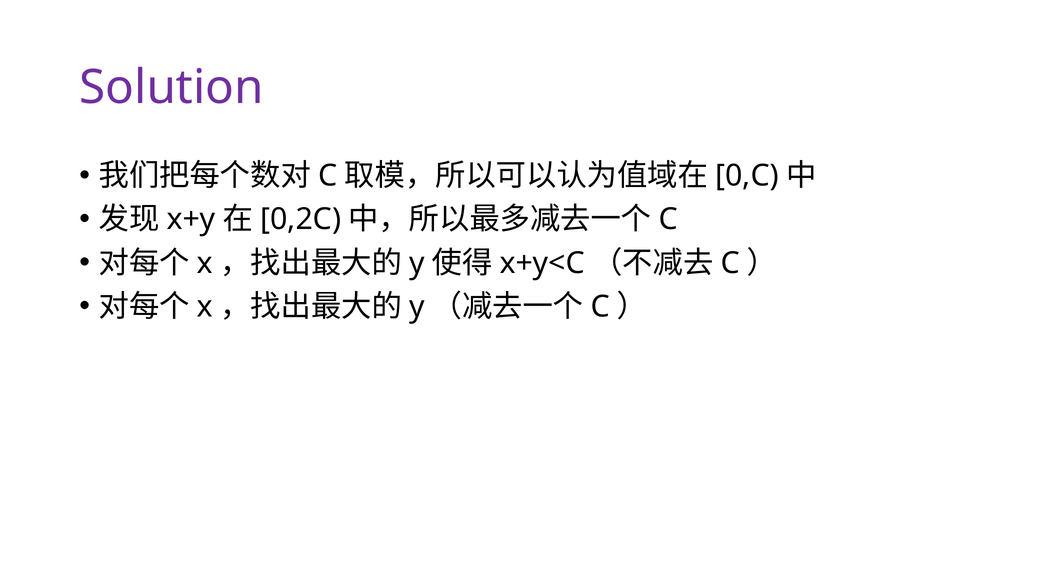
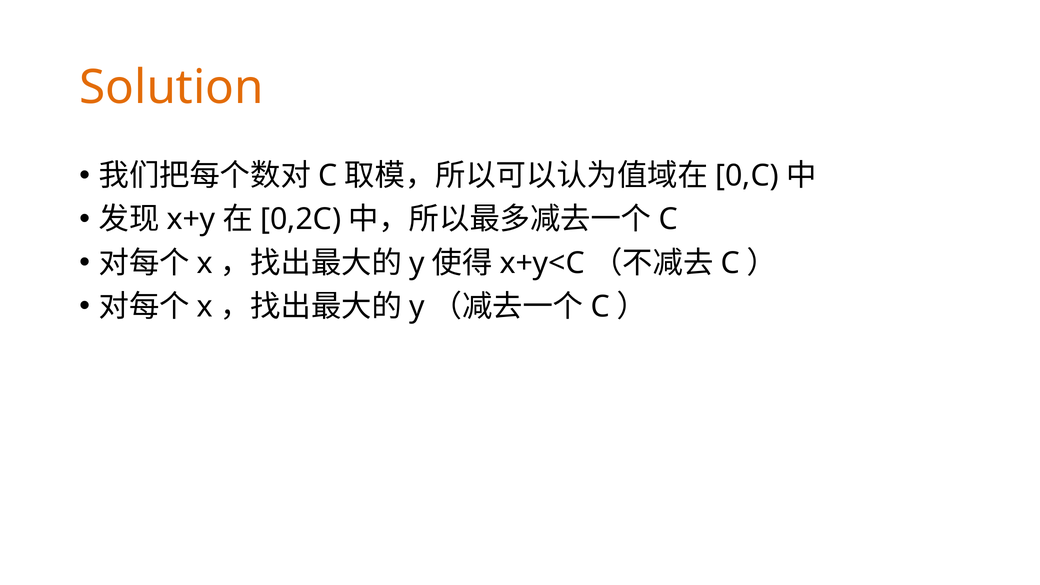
Solution colour: purple -> orange
